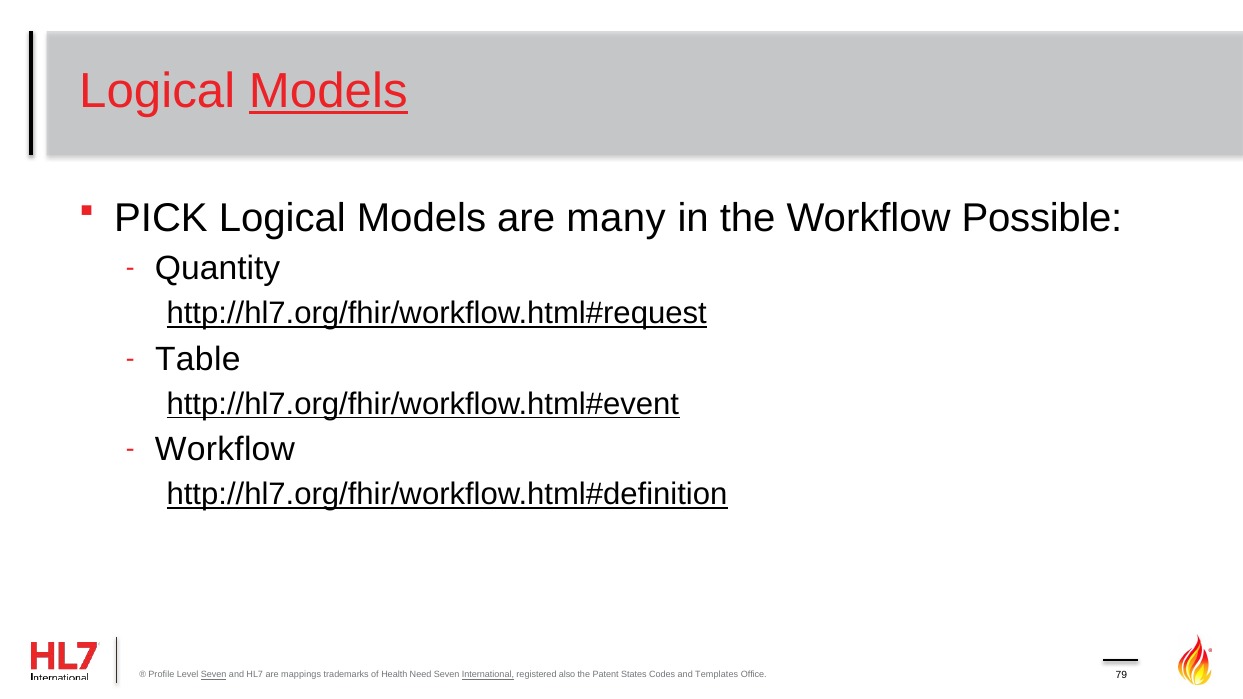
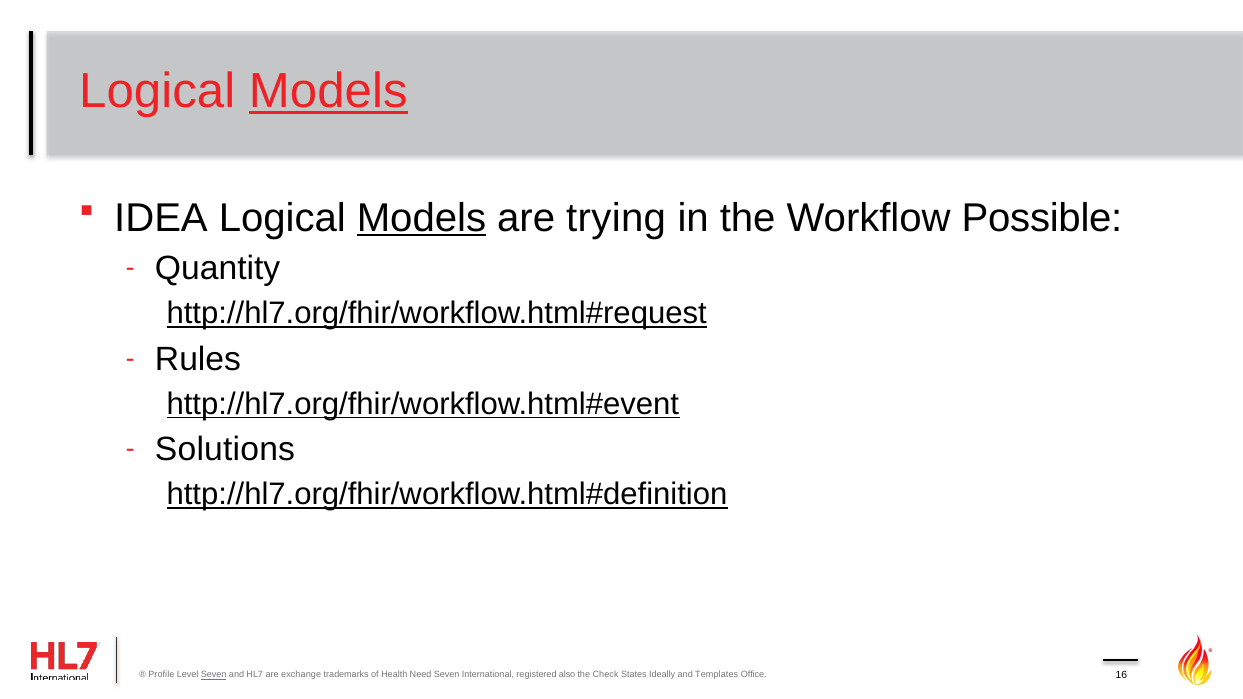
PICK: PICK -> IDEA
Models at (421, 218) underline: none -> present
many: many -> trying
Table: Table -> Rules
Workflow at (225, 450): Workflow -> Solutions
mappings: mappings -> exchange
International underline: present -> none
Patent: Patent -> Check
Codes: Codes -> Ideally
79: 79 -> 16
